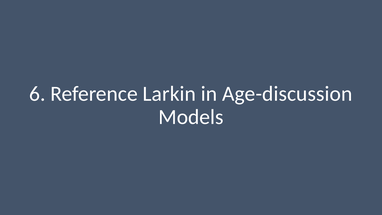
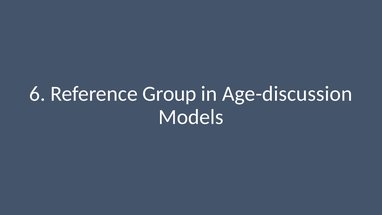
Larkin: Larkin -> Group
